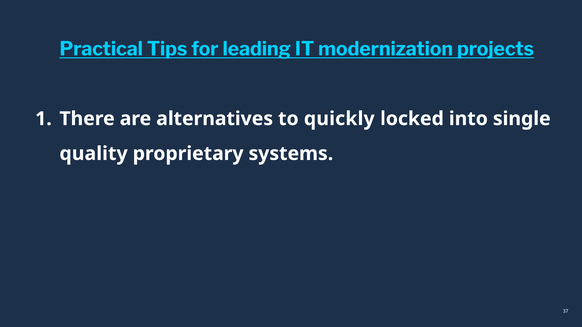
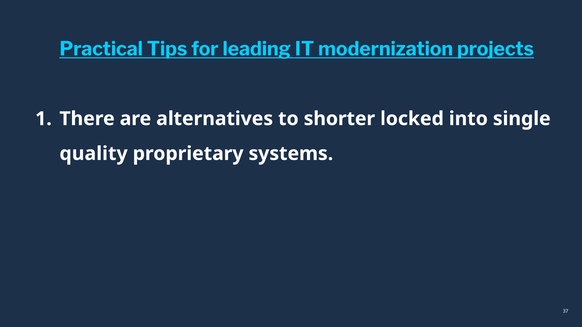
quickly: quickly -> shorter
